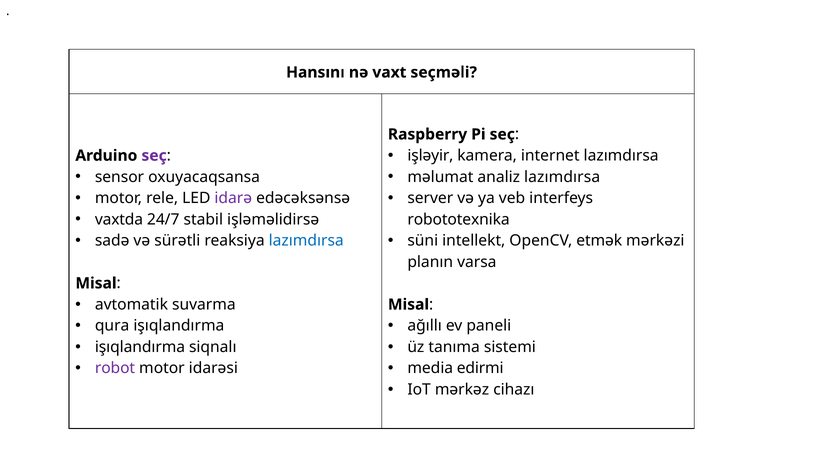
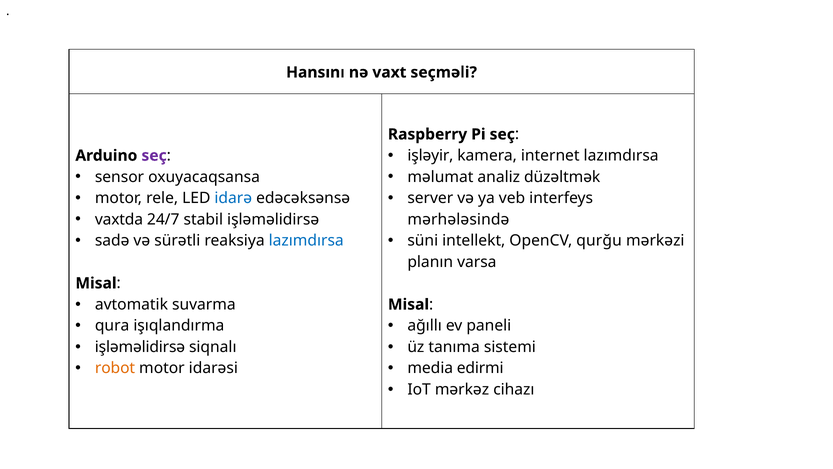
analiz lazımdırsa: lazımdırsa -> düzəltmək
idarə colour: purple -> blue
robototexnika: robototexnika -> mərhələsində
etmək: etmək -> qurğu
işıqlandırma at (140, 347): işıqlandırma -> işləməlidirsə
robot colour: purple -> orange
